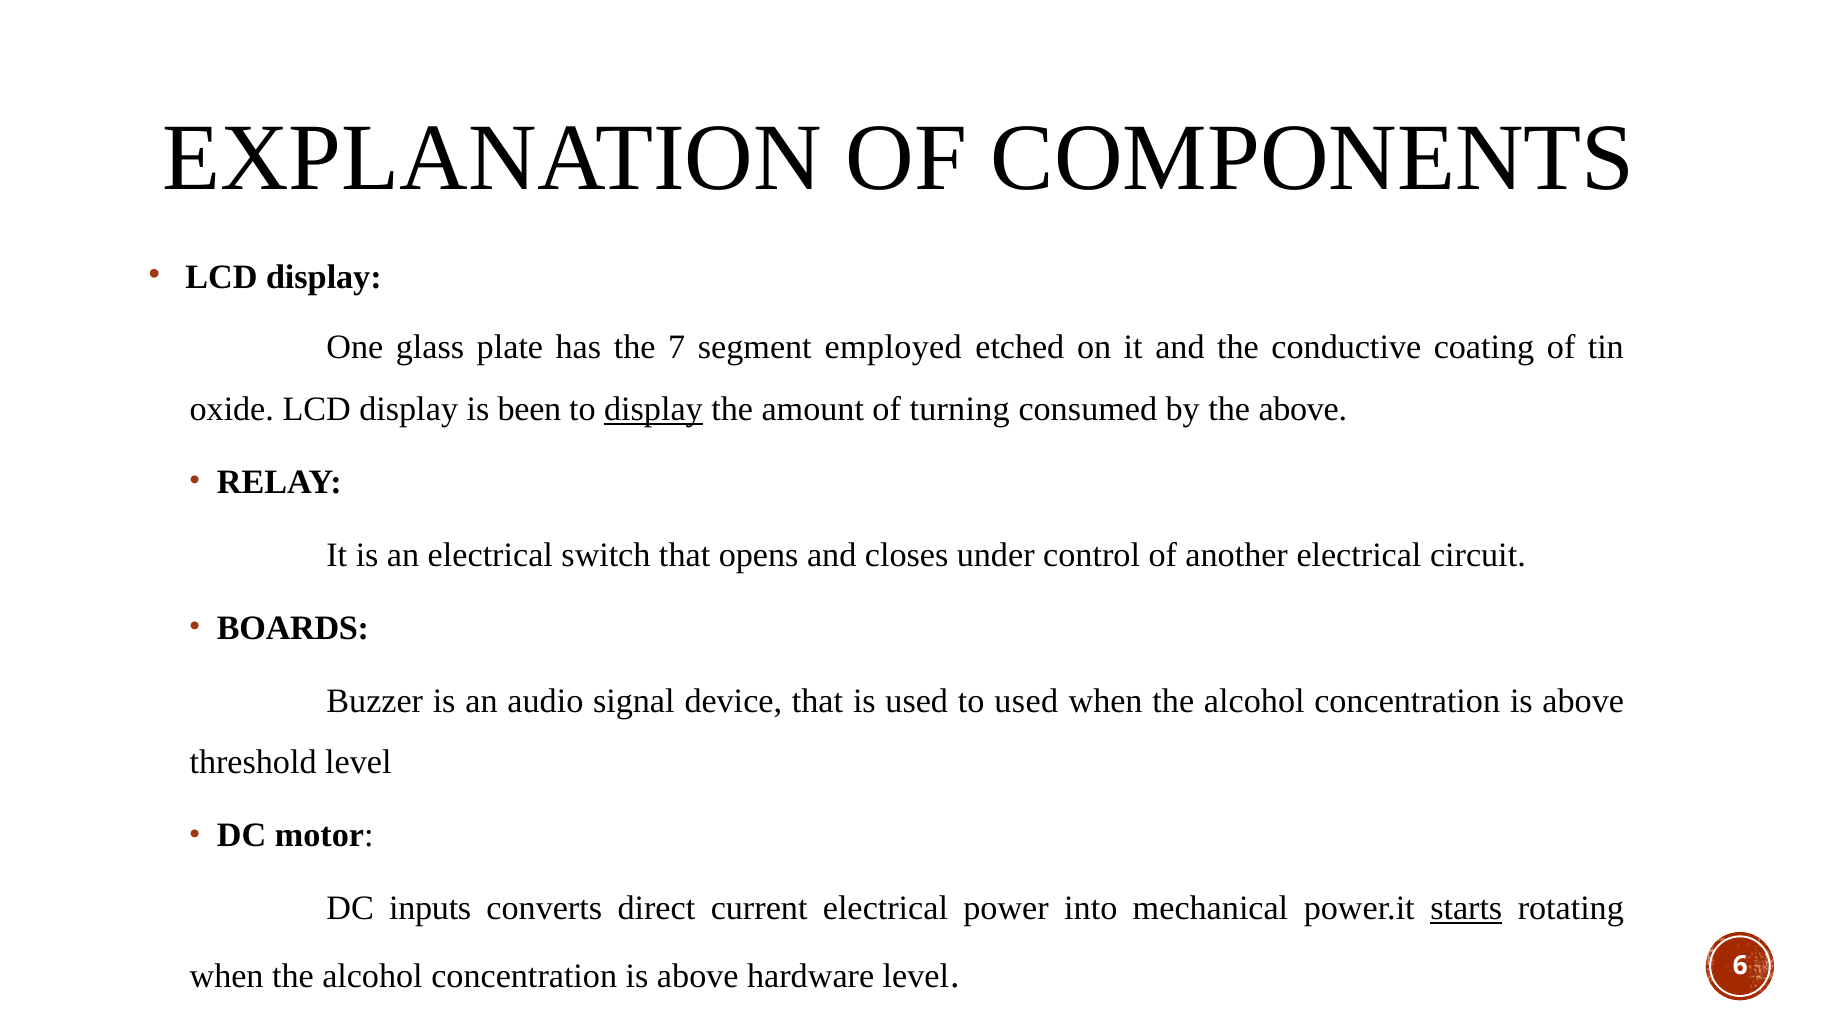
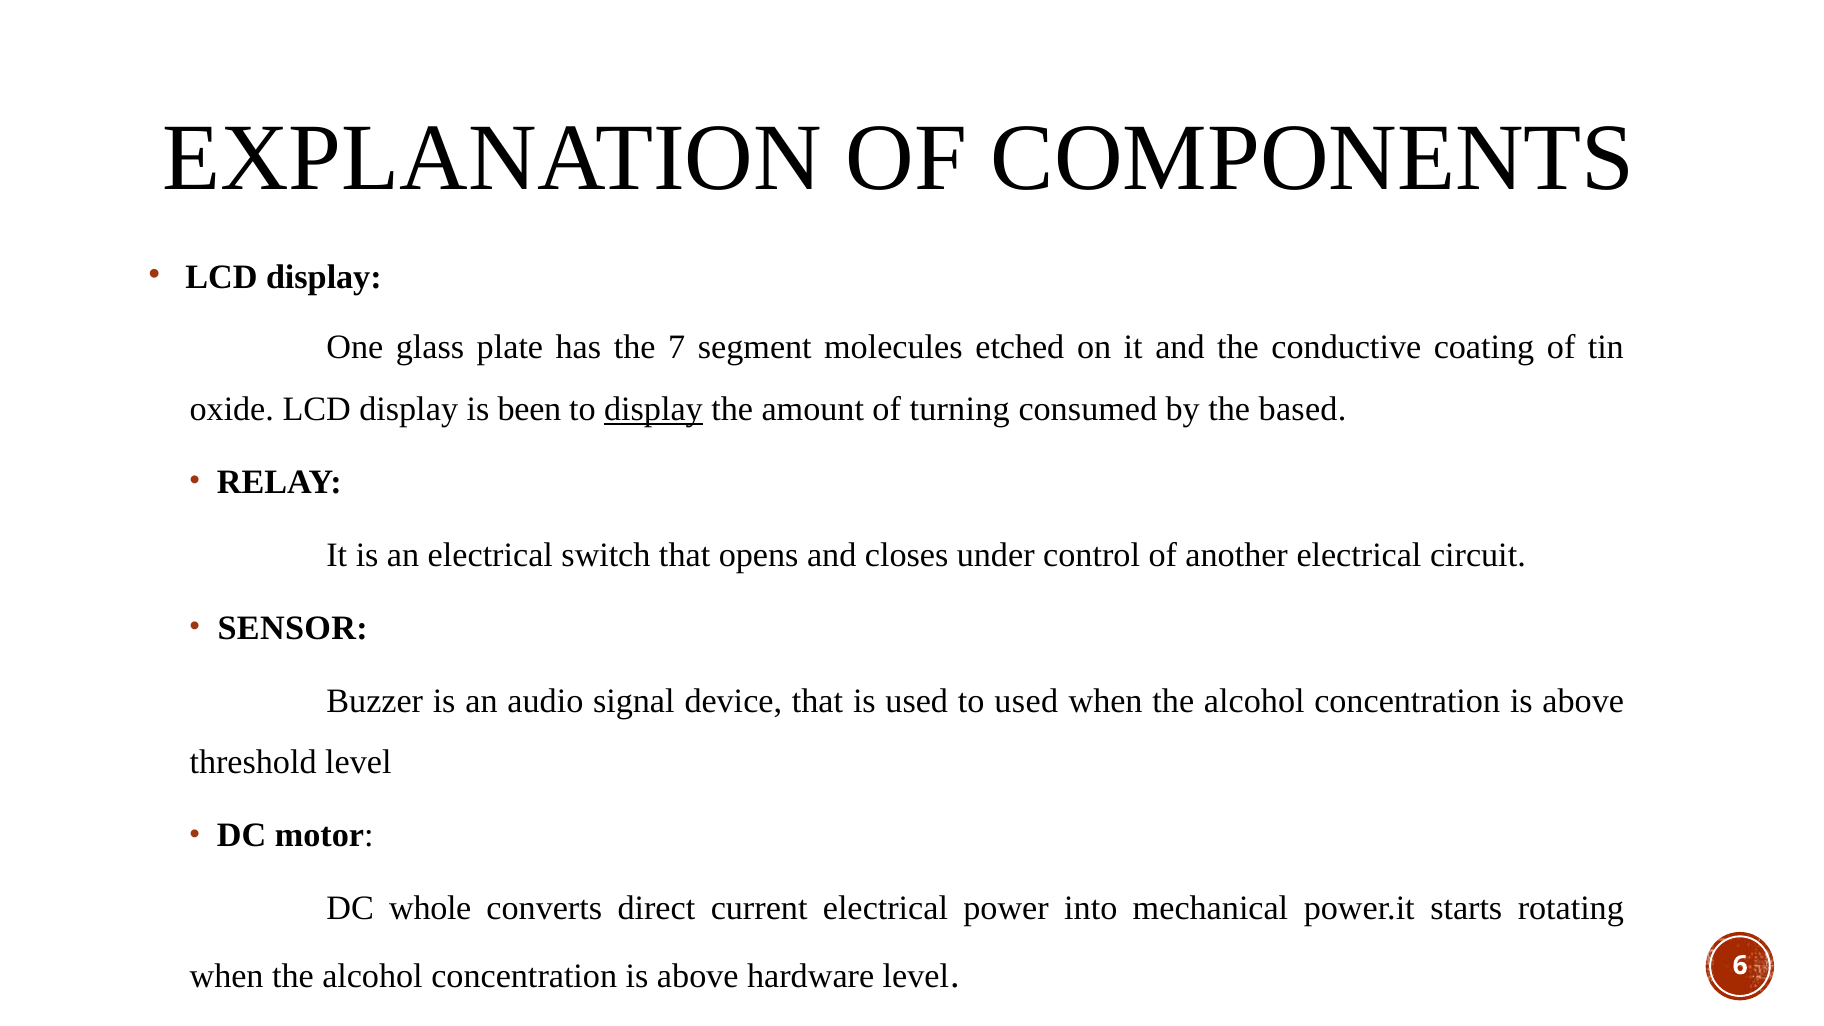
employed: employed -> molecules
the above: above -> based
BOARDS: BOARDS -> SENSOR
inputs: inputs -> whole
starts underline: present -> none
